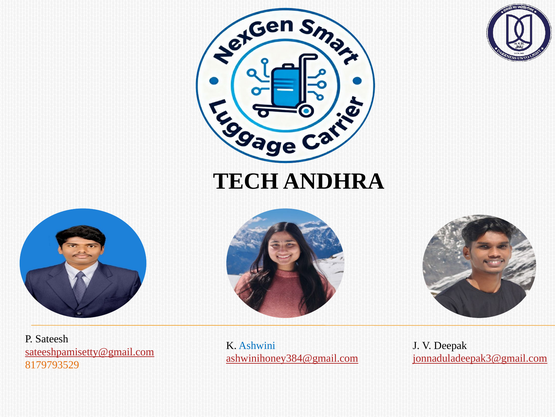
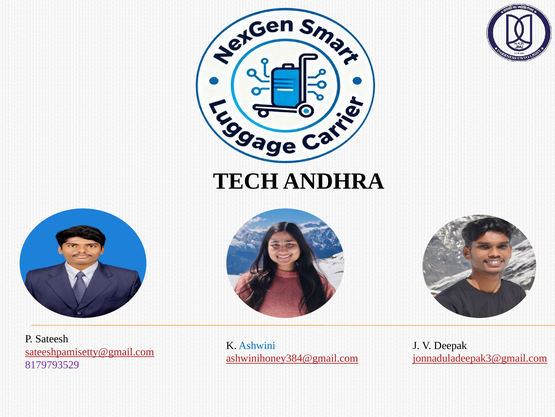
8179793529 colour: orange -> purple
